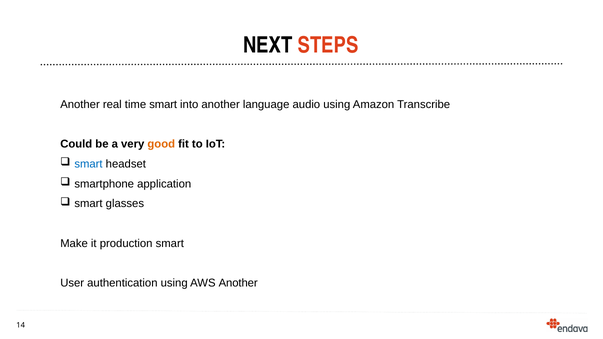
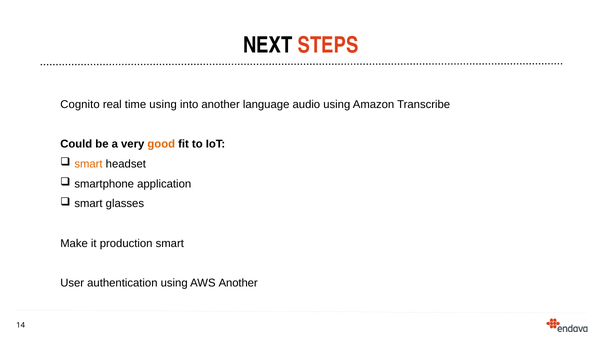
Another at (80, 105): Another -> Cognito
time smart: smart -> using
smart at (89, 164) colour: blue -> orange
